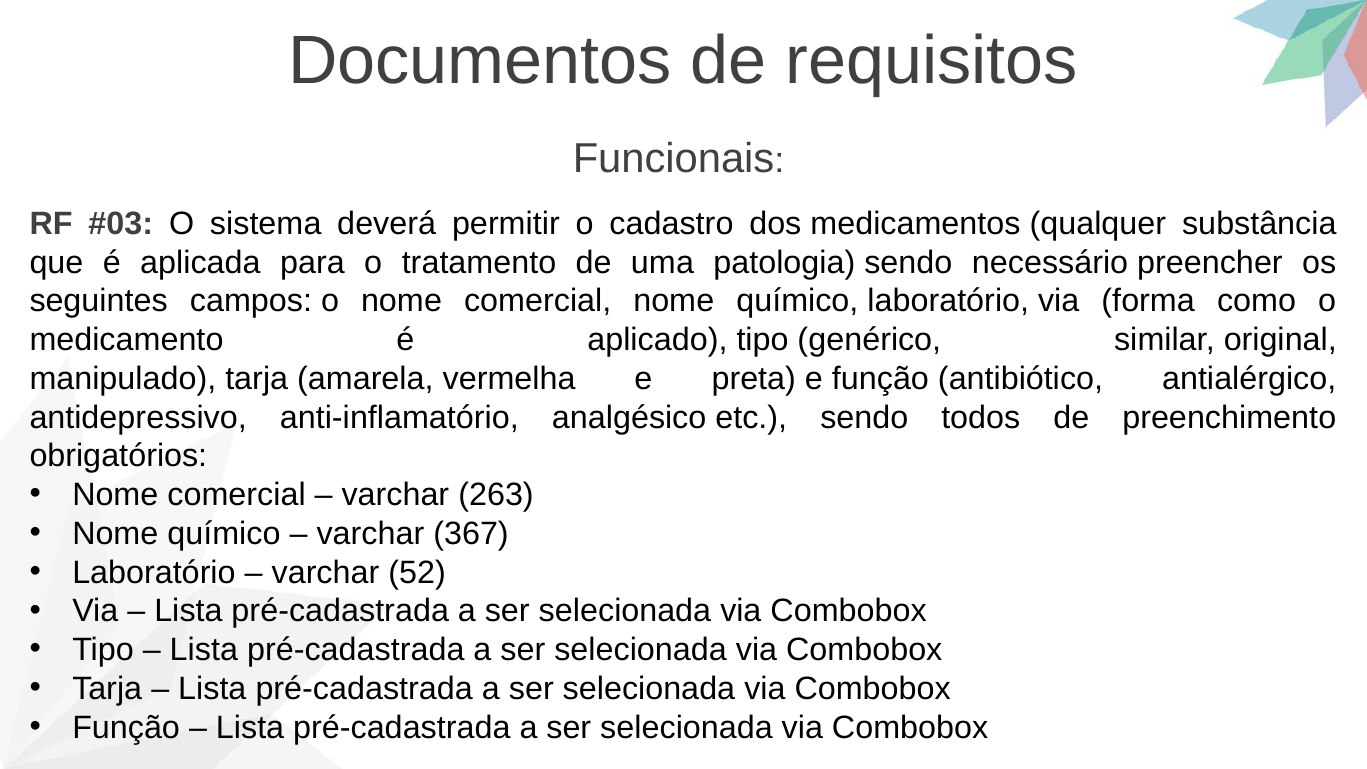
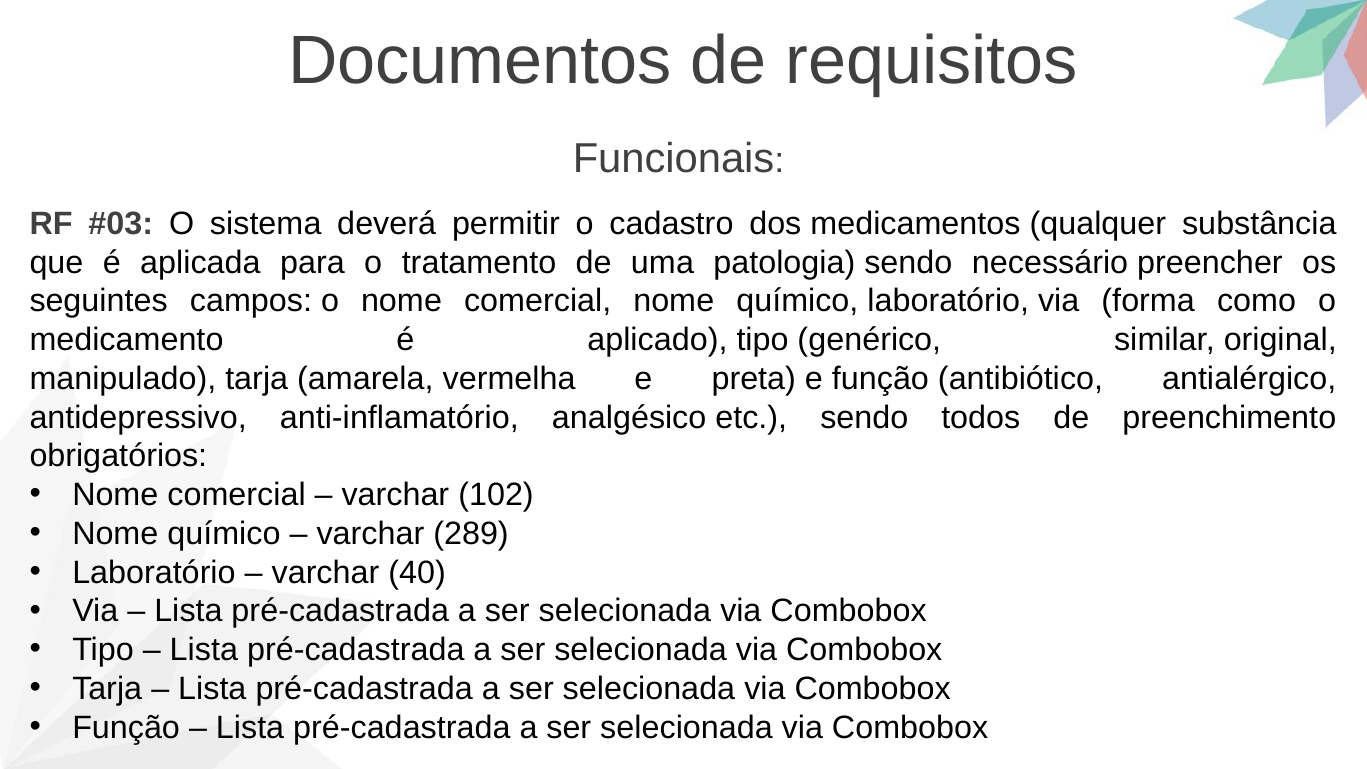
263: 263 -> 102
367: 367 -> 289
52: 52 -> 40
